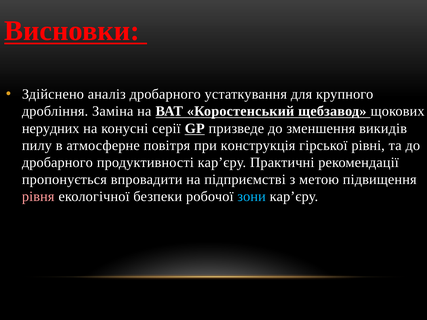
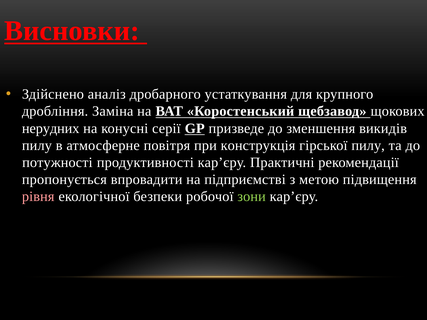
гірської рівні: рівні -> пилу
дробарного at (57, 163): дробарного -> потужності
зони colour: light blue -> light green
